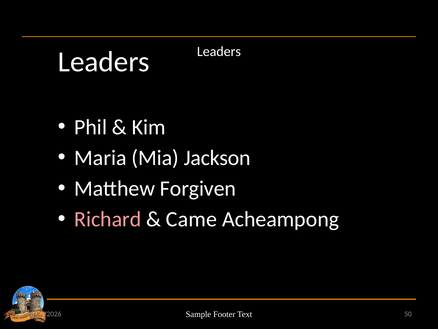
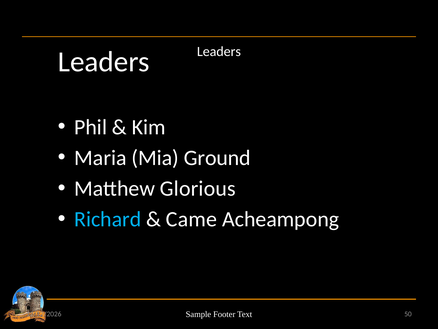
Jackson: Jackson -> Ground
Forgiven: Forgiven -> Glorious
Richard at (108, 219) colour: pink -> light blue
